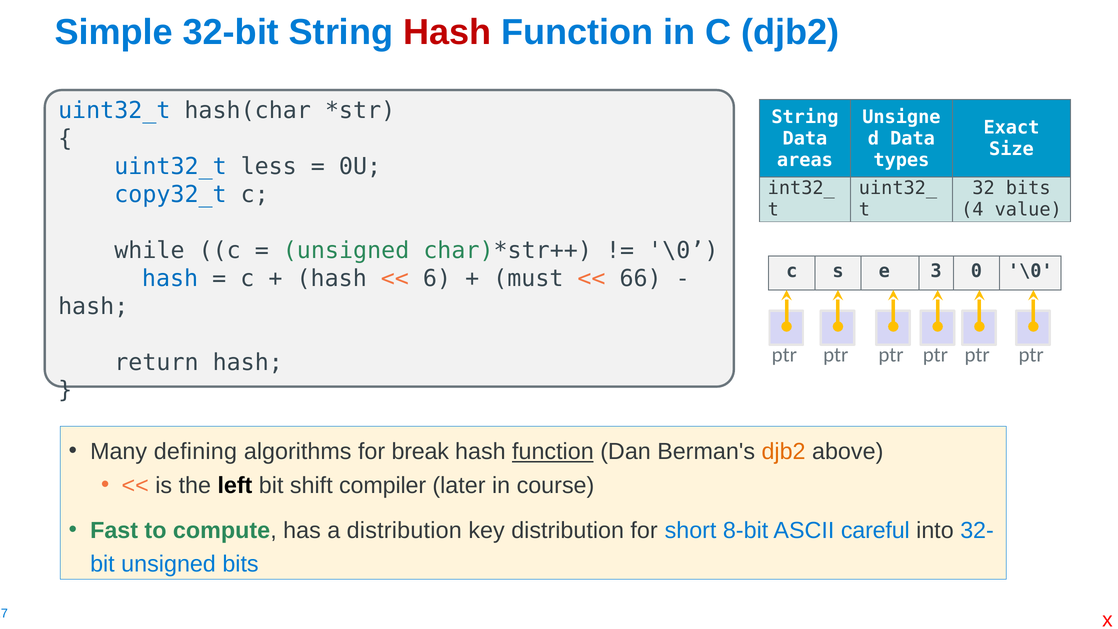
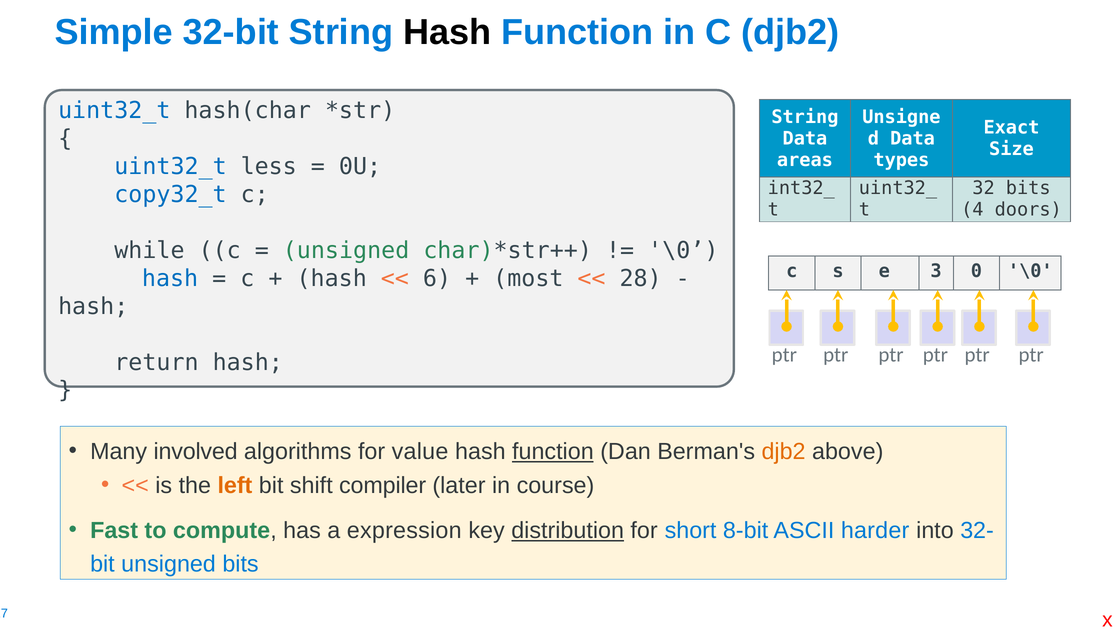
Hash at (447, 32) colour: red -> black
value: value -> doors
must: must -> most
66: 66 -> 28
defining: defining -> involved
break: break -> value
left colour: black -> orange
a distribution: distribution -> expression
distribution at (568, 530) underline: none -> present
careful: careful -> harder
